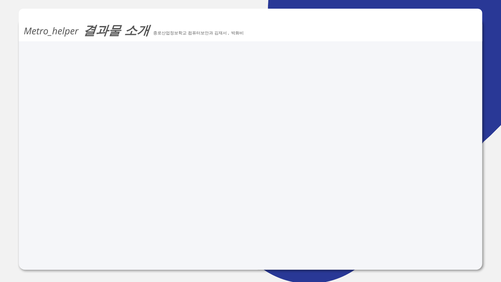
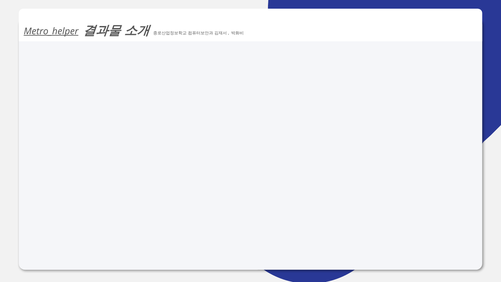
Metro_helper underline: none -> present
